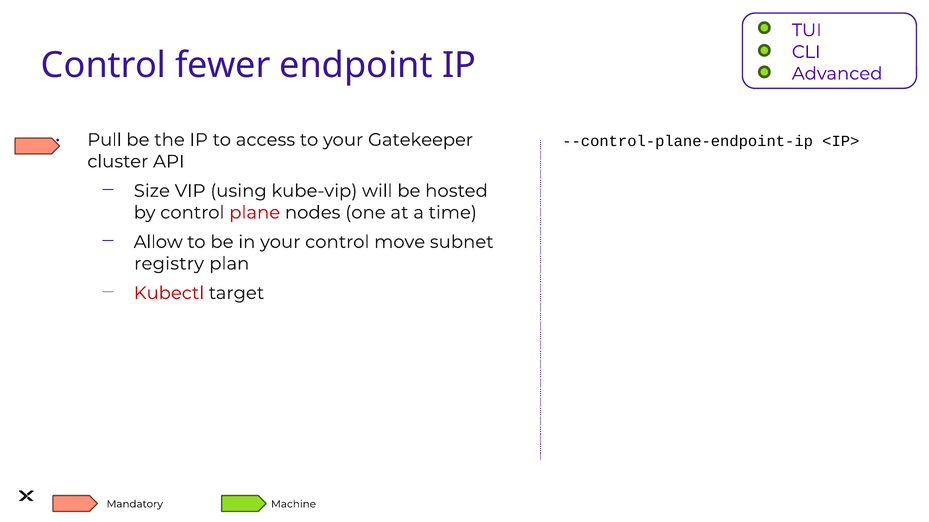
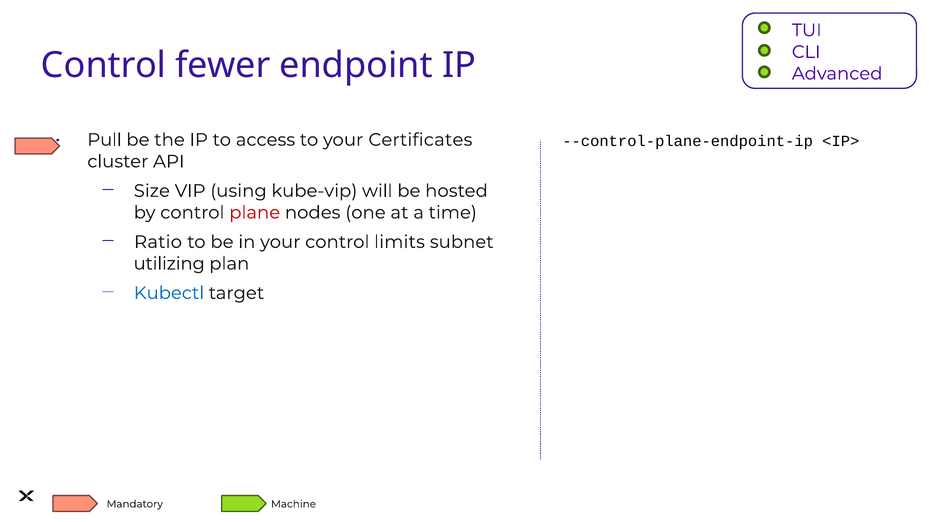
Gatekeeper: Gatekeeper -> Certificates
Allow: Allow -> Ratio
move: move -> limits
registry: registry -> utilizing
Kubectl colour: red -> blue
